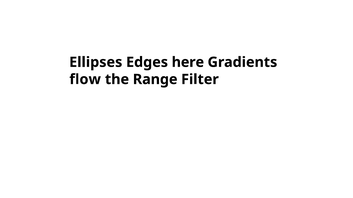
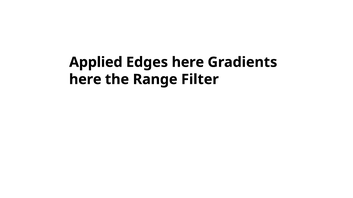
Ellipses: Ellipses -> Applied
flow at (85, 80): flow -> here
